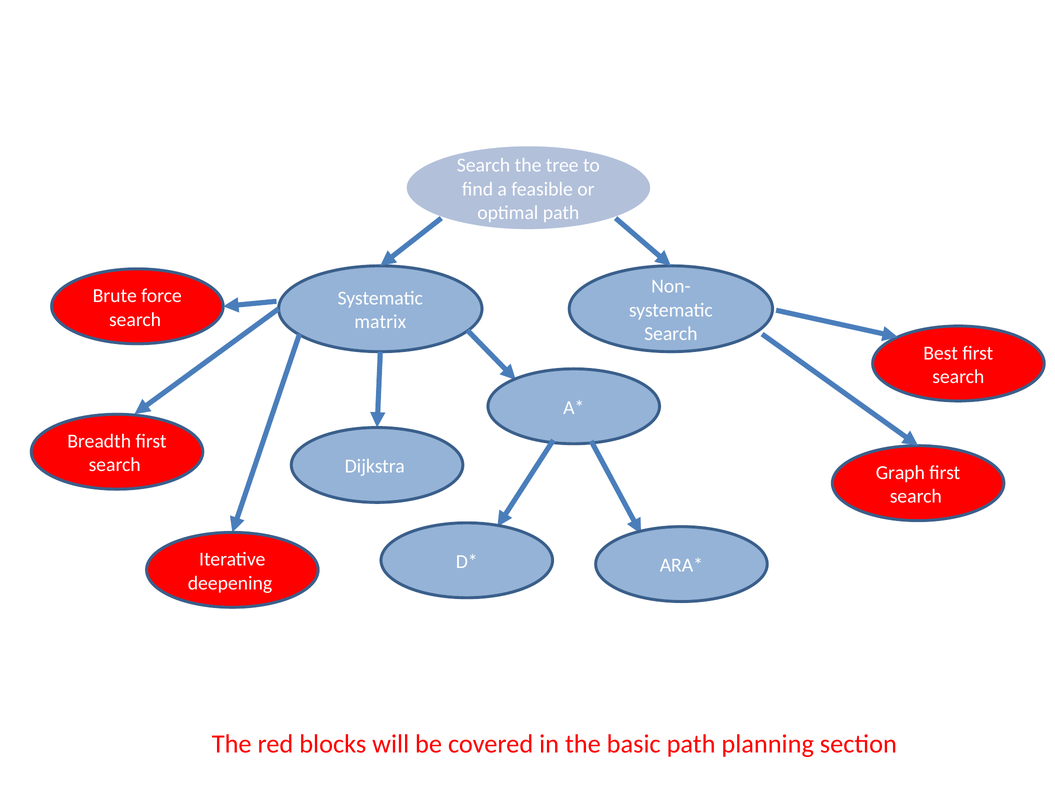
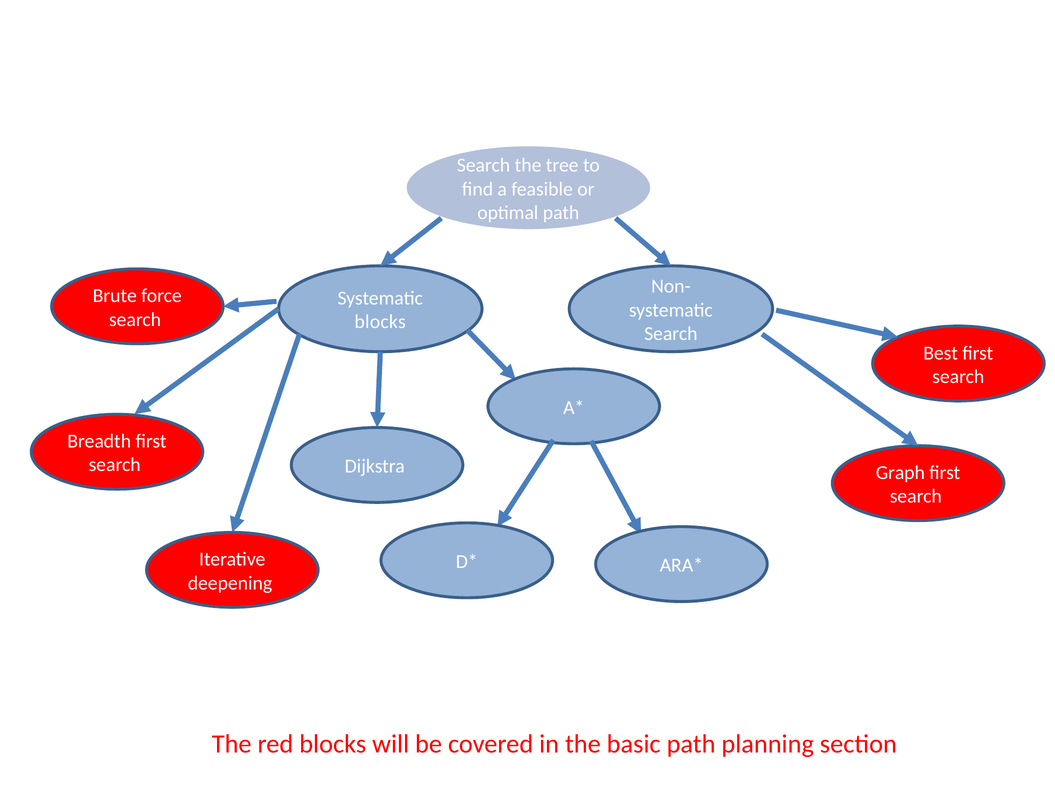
matrix at (380, 322): matrix -> blocks
